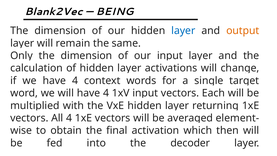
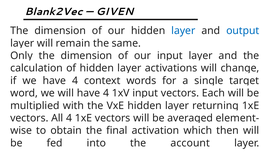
BEING: BEING -> GIVEN
output colour: orange -> blue
decoder: decoder -> account
